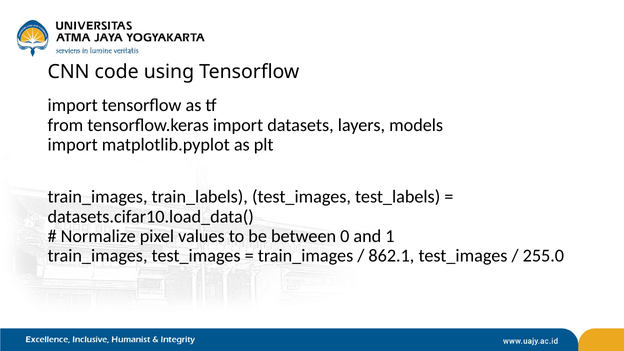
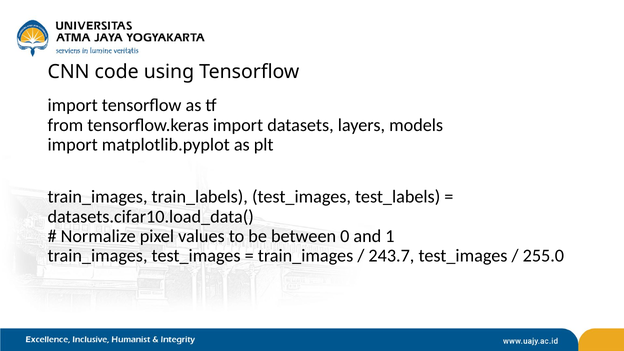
862.1: 862.1 -> 243.7
